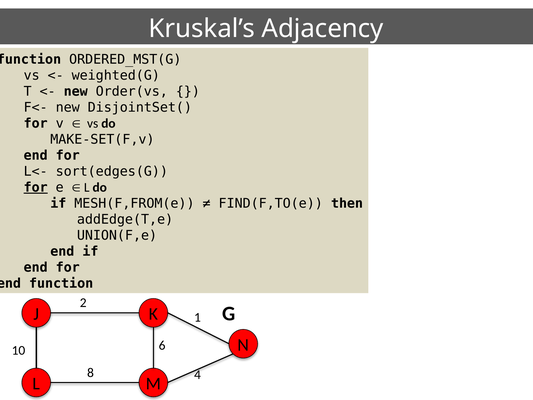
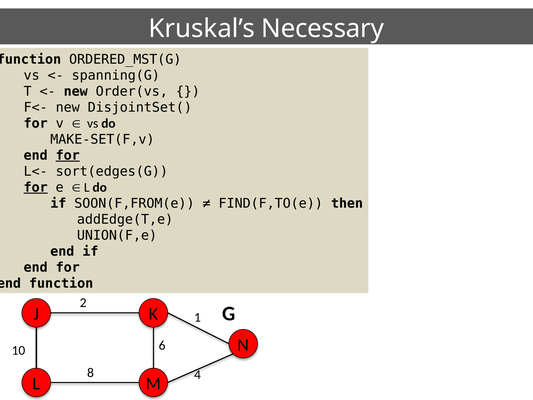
Adjacency: Adjacency -> Necessary
weighted(G: weighted(G -> spanning(G
for at (68, 155) underline: none -> present
MESH(F,FROM(e: MESH(F,FROM(e -> SOON(F,FROM(e
